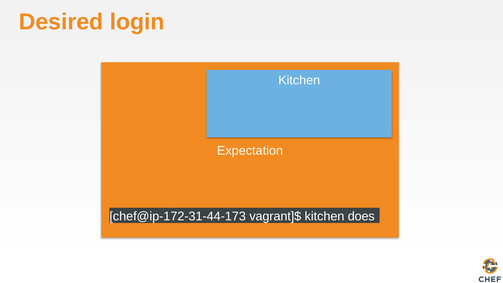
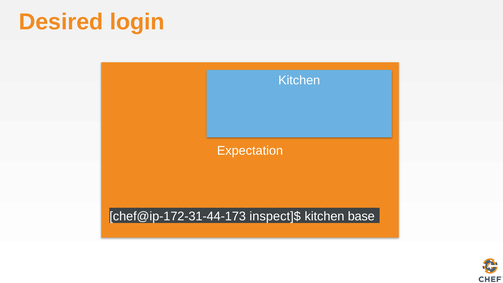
vagrant]$: vagrant]$ -> inspect]$
does: does -> base
